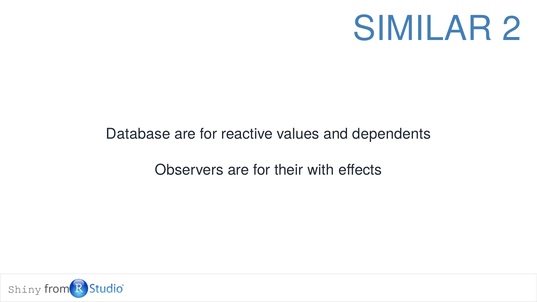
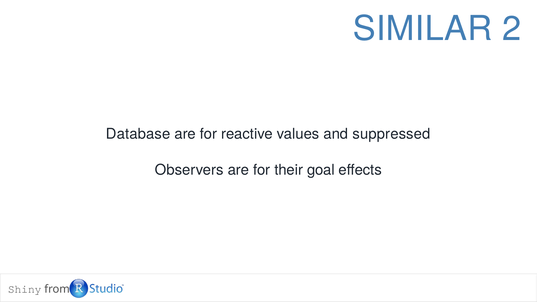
dependents: dependents -> suppressed
with: with -> goal
